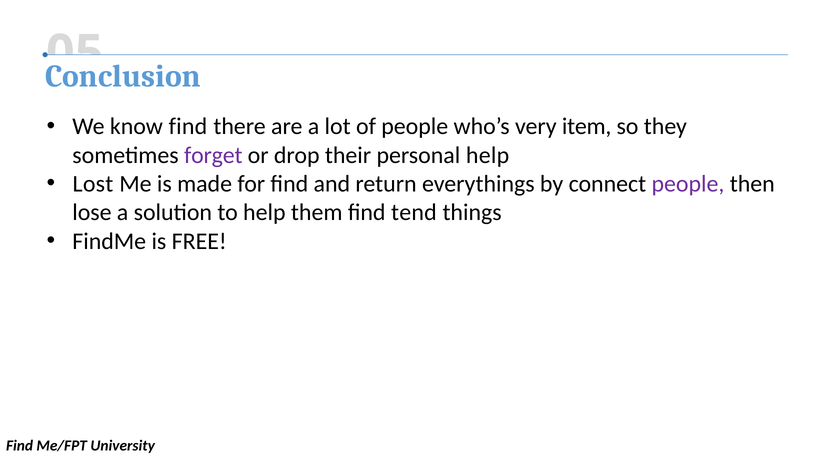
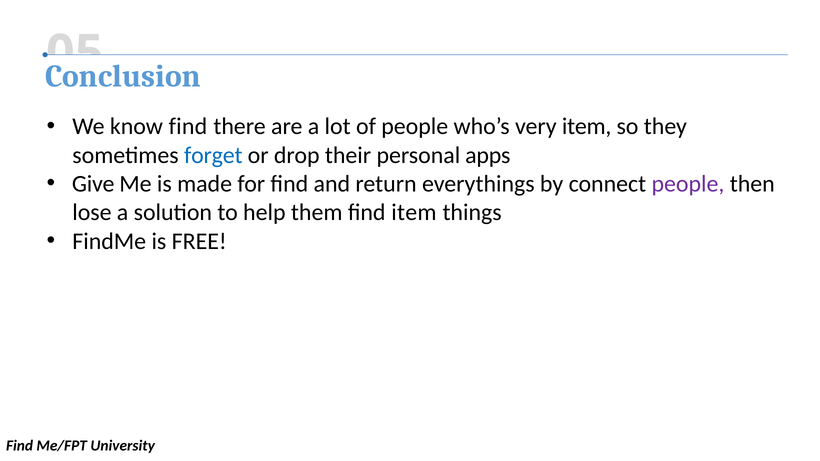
forget colour: purple -> blue
personal help: help -> apps
Lost: Lost -> Give
find tend: tend -> item
